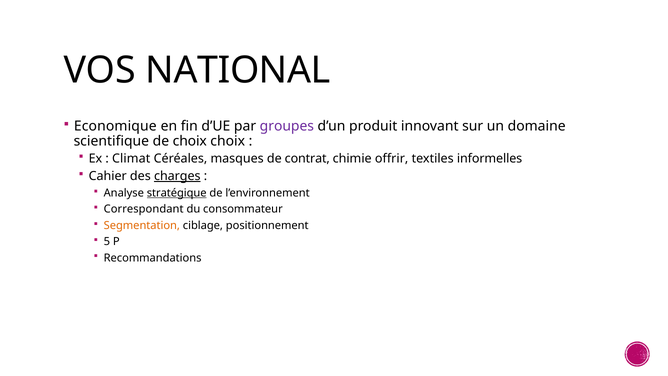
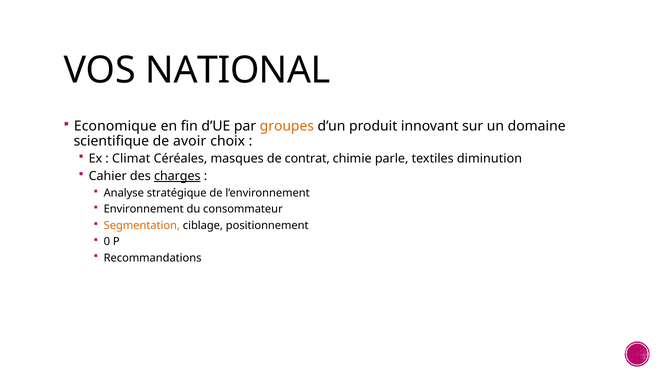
groupes colour: purple -> orange
de choix: choix -> avoir
offrir: offrir -> parle
informelles: informelles -> diminution
stratégique underline: present -> none
Correspondant: Correspondant -> Environnement
5: 5 -> 0
